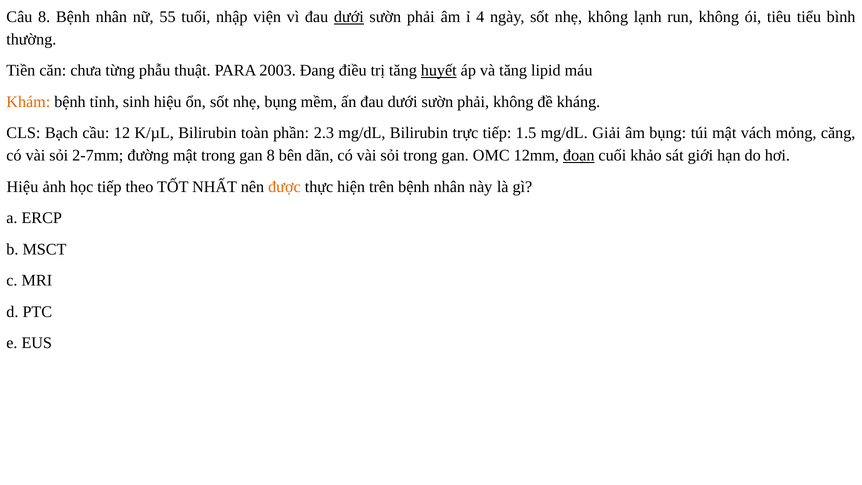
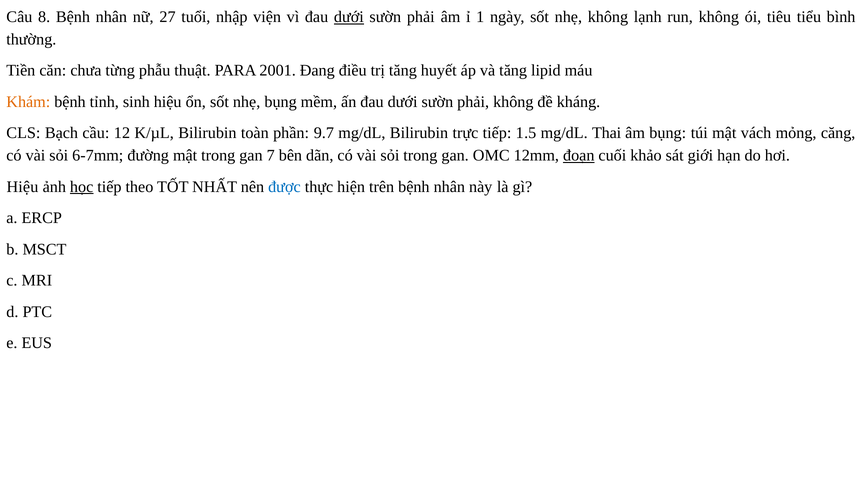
55: 55 -> 27
4: 4 -> 1
2003: 2003 -> 2001
huyết underline: present -> none
2.3: 2.3 -> 9.7
Giải: Giải -> Thai
2-7mm: 2-7mm -> 6-7mm
gan 8: 8 -> 7
học underline: none -> present
được colour: orange -> blue
